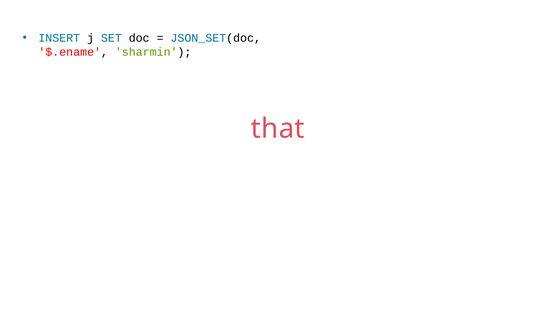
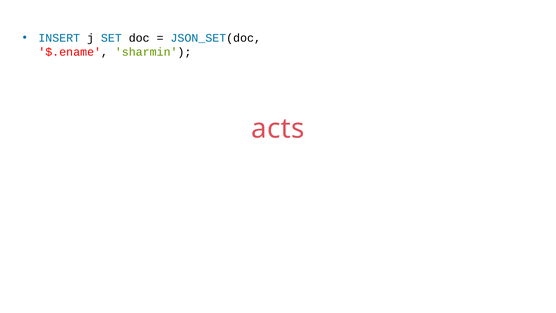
that: that -> acts
